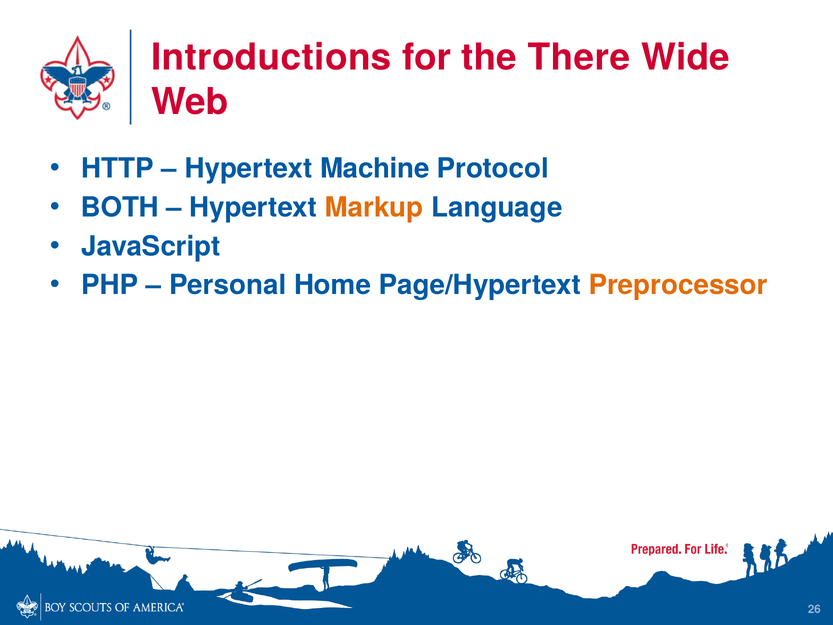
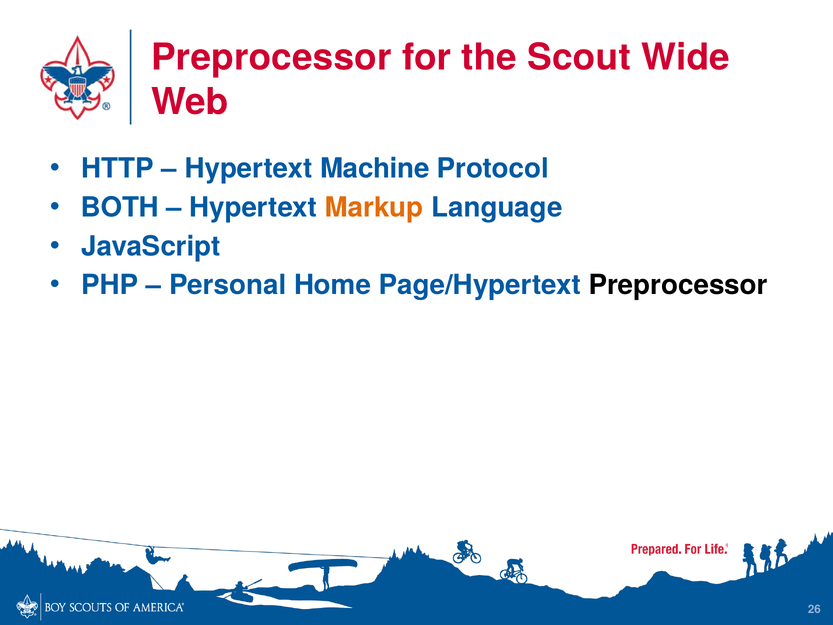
Introductions at (271, 57): Introductions -> Preprocessor
There: There -> Scout
Preprocessor at (678, 285) colour: orange -> black
